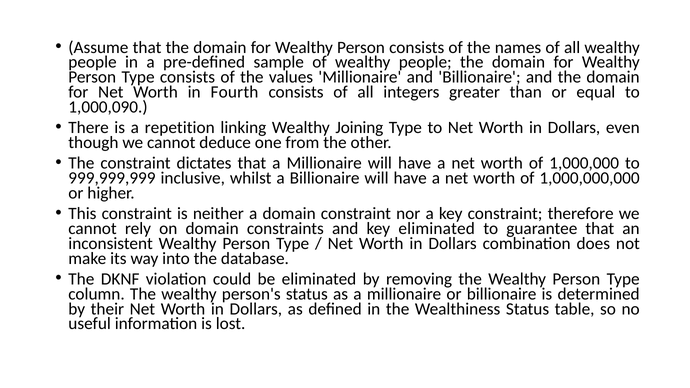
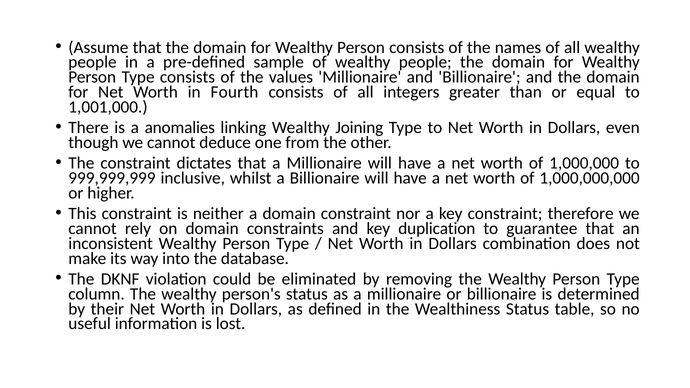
1,000,090: 1,000,090 -> 1,001,000
repetition: repetition -> anomalies
key eliminated: eliminated -> duplication
